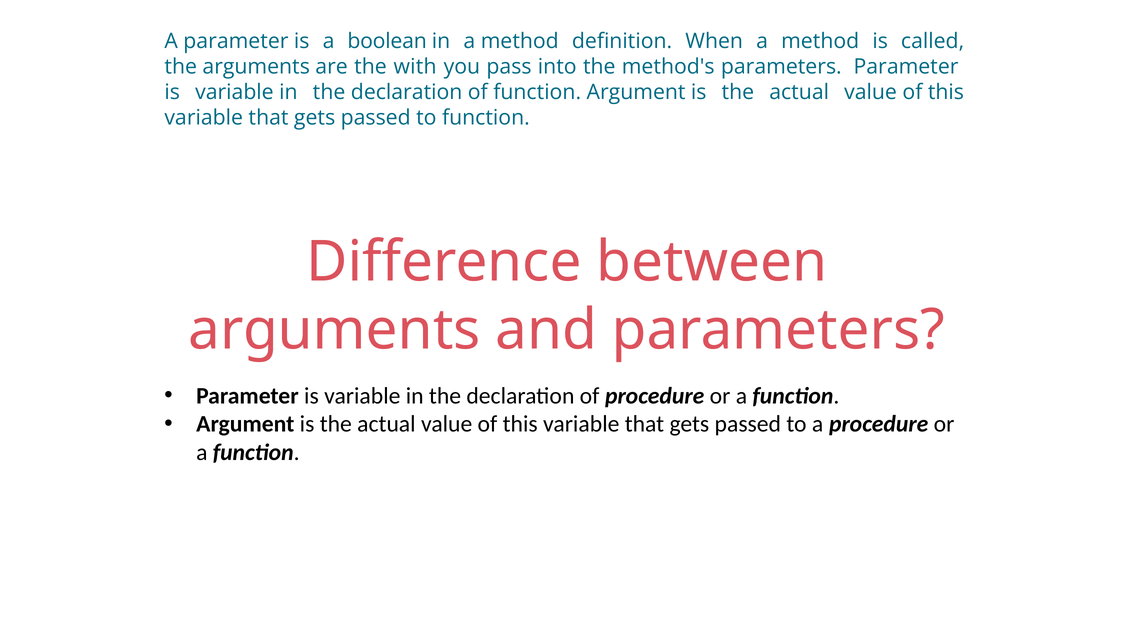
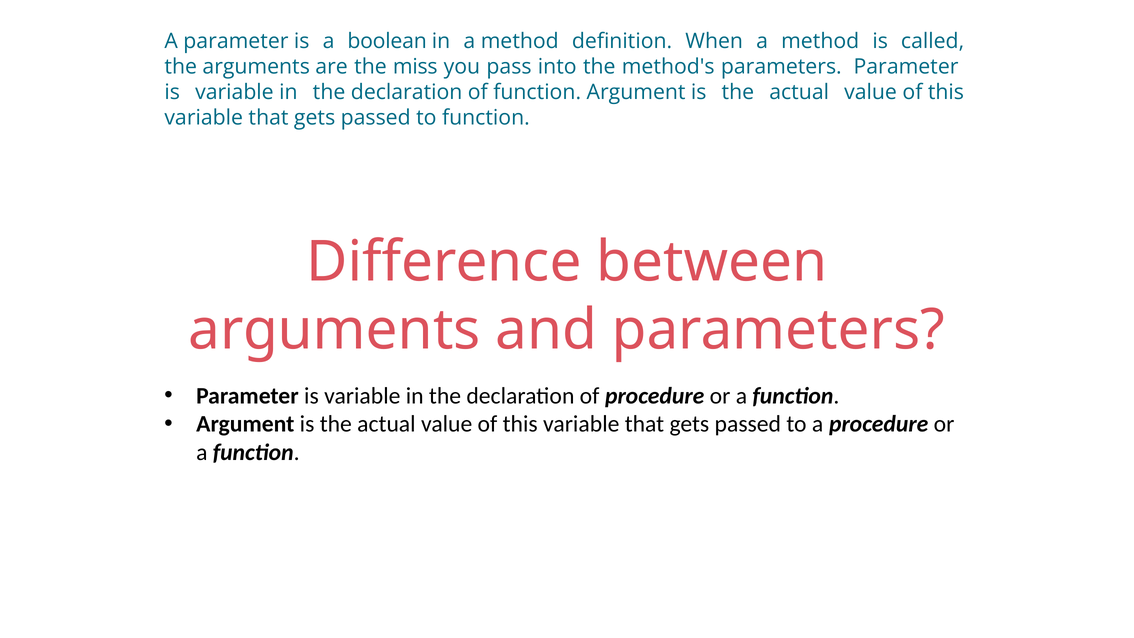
with: with -> miss
